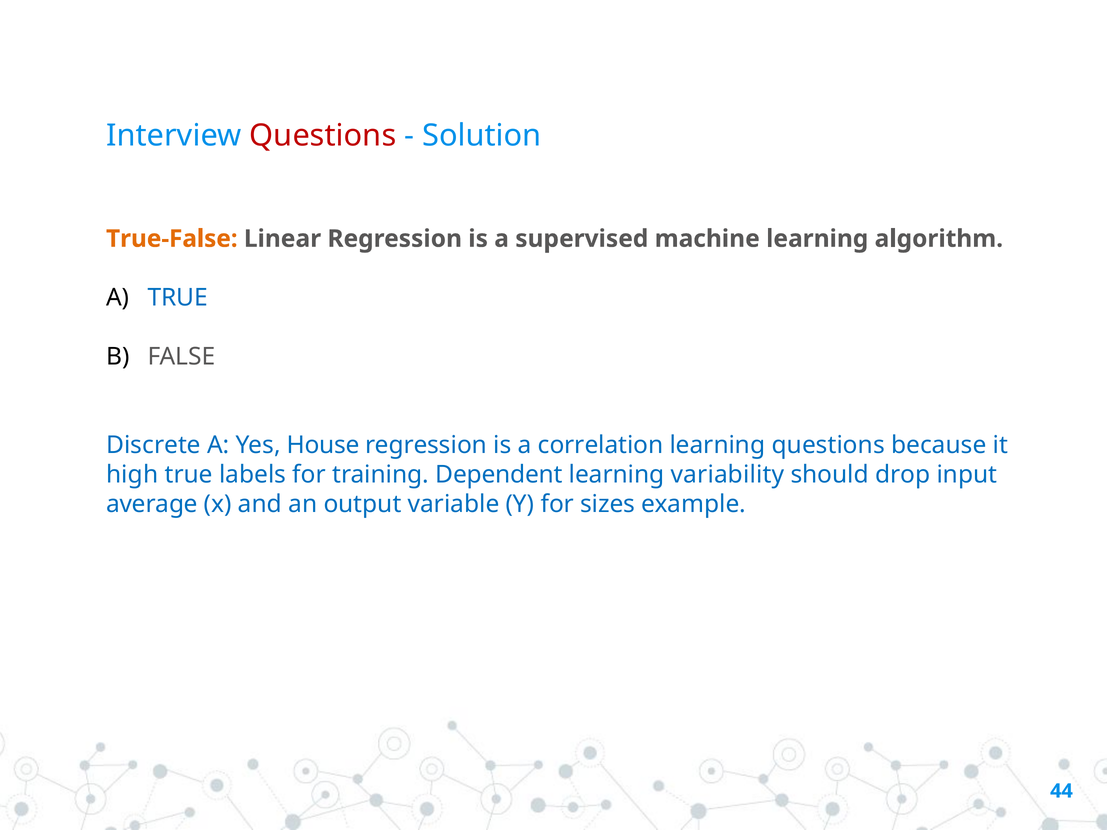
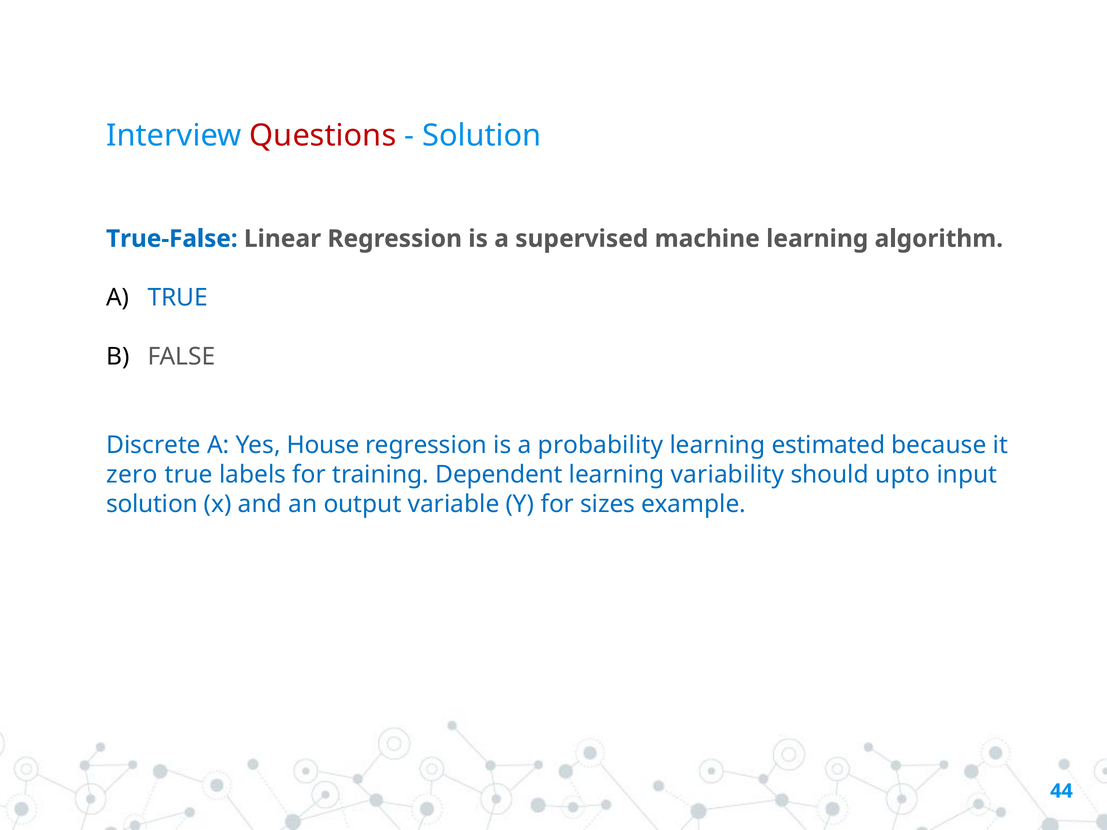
True-False colour: orange -> blue
correlation: correlation -> probability
learning questions: questions -> estimated
high: high -> zero
drop: drop -> upto
average at (152, 504): average -> solution
